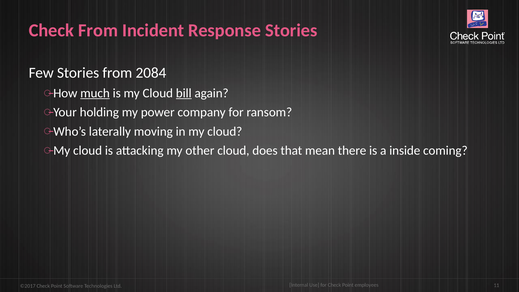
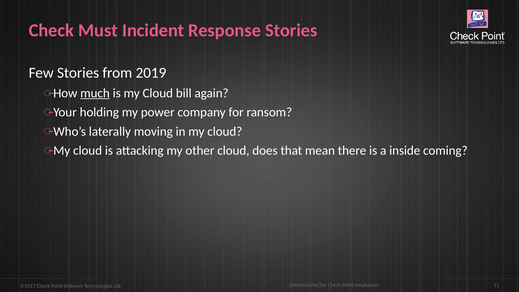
Check From: From -> Must
2084: 2084 -> 2019
bill underline: present -> none
